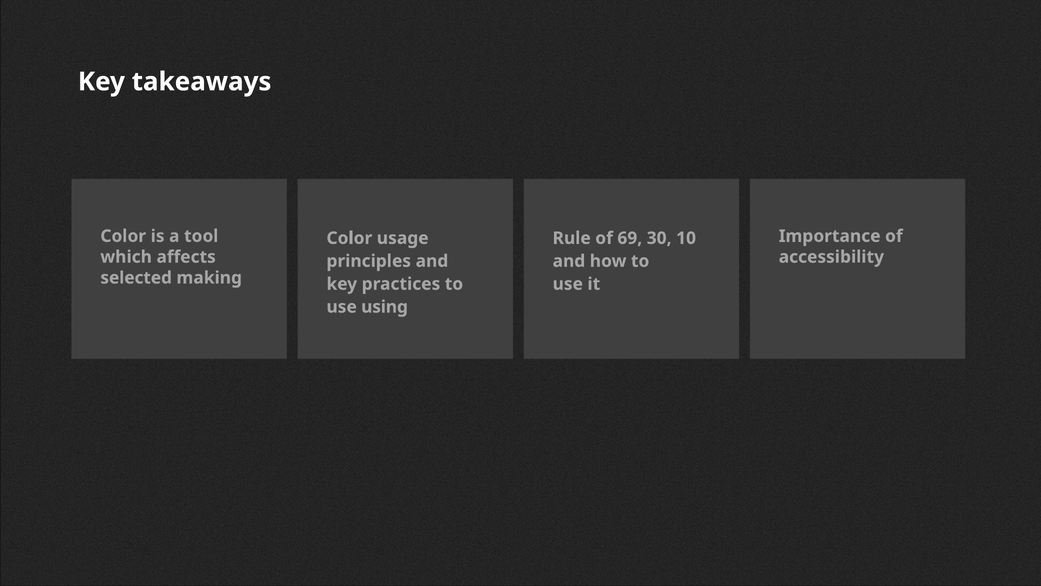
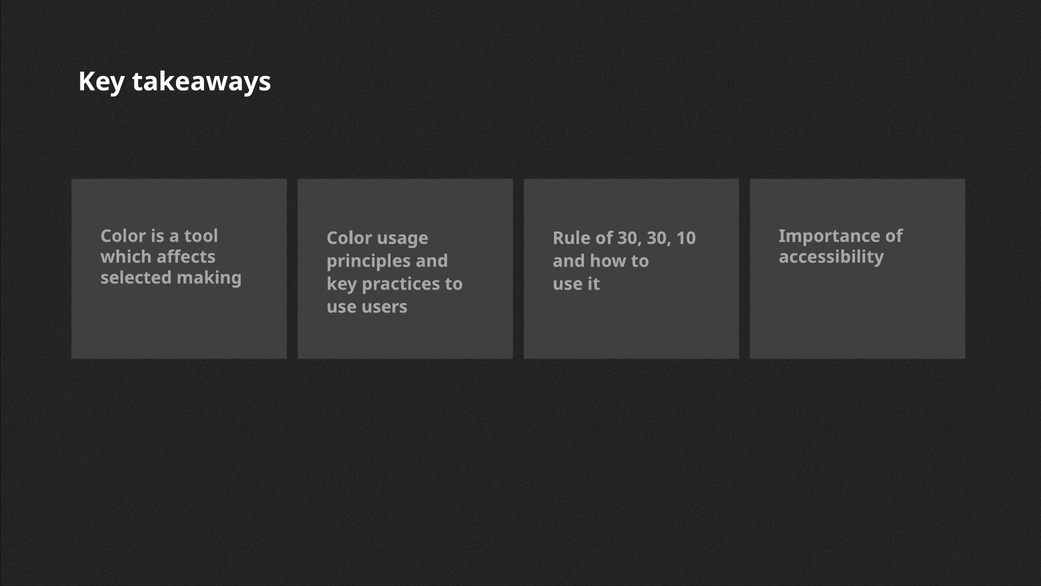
of 69: 69 -> 30
using: using -> users
